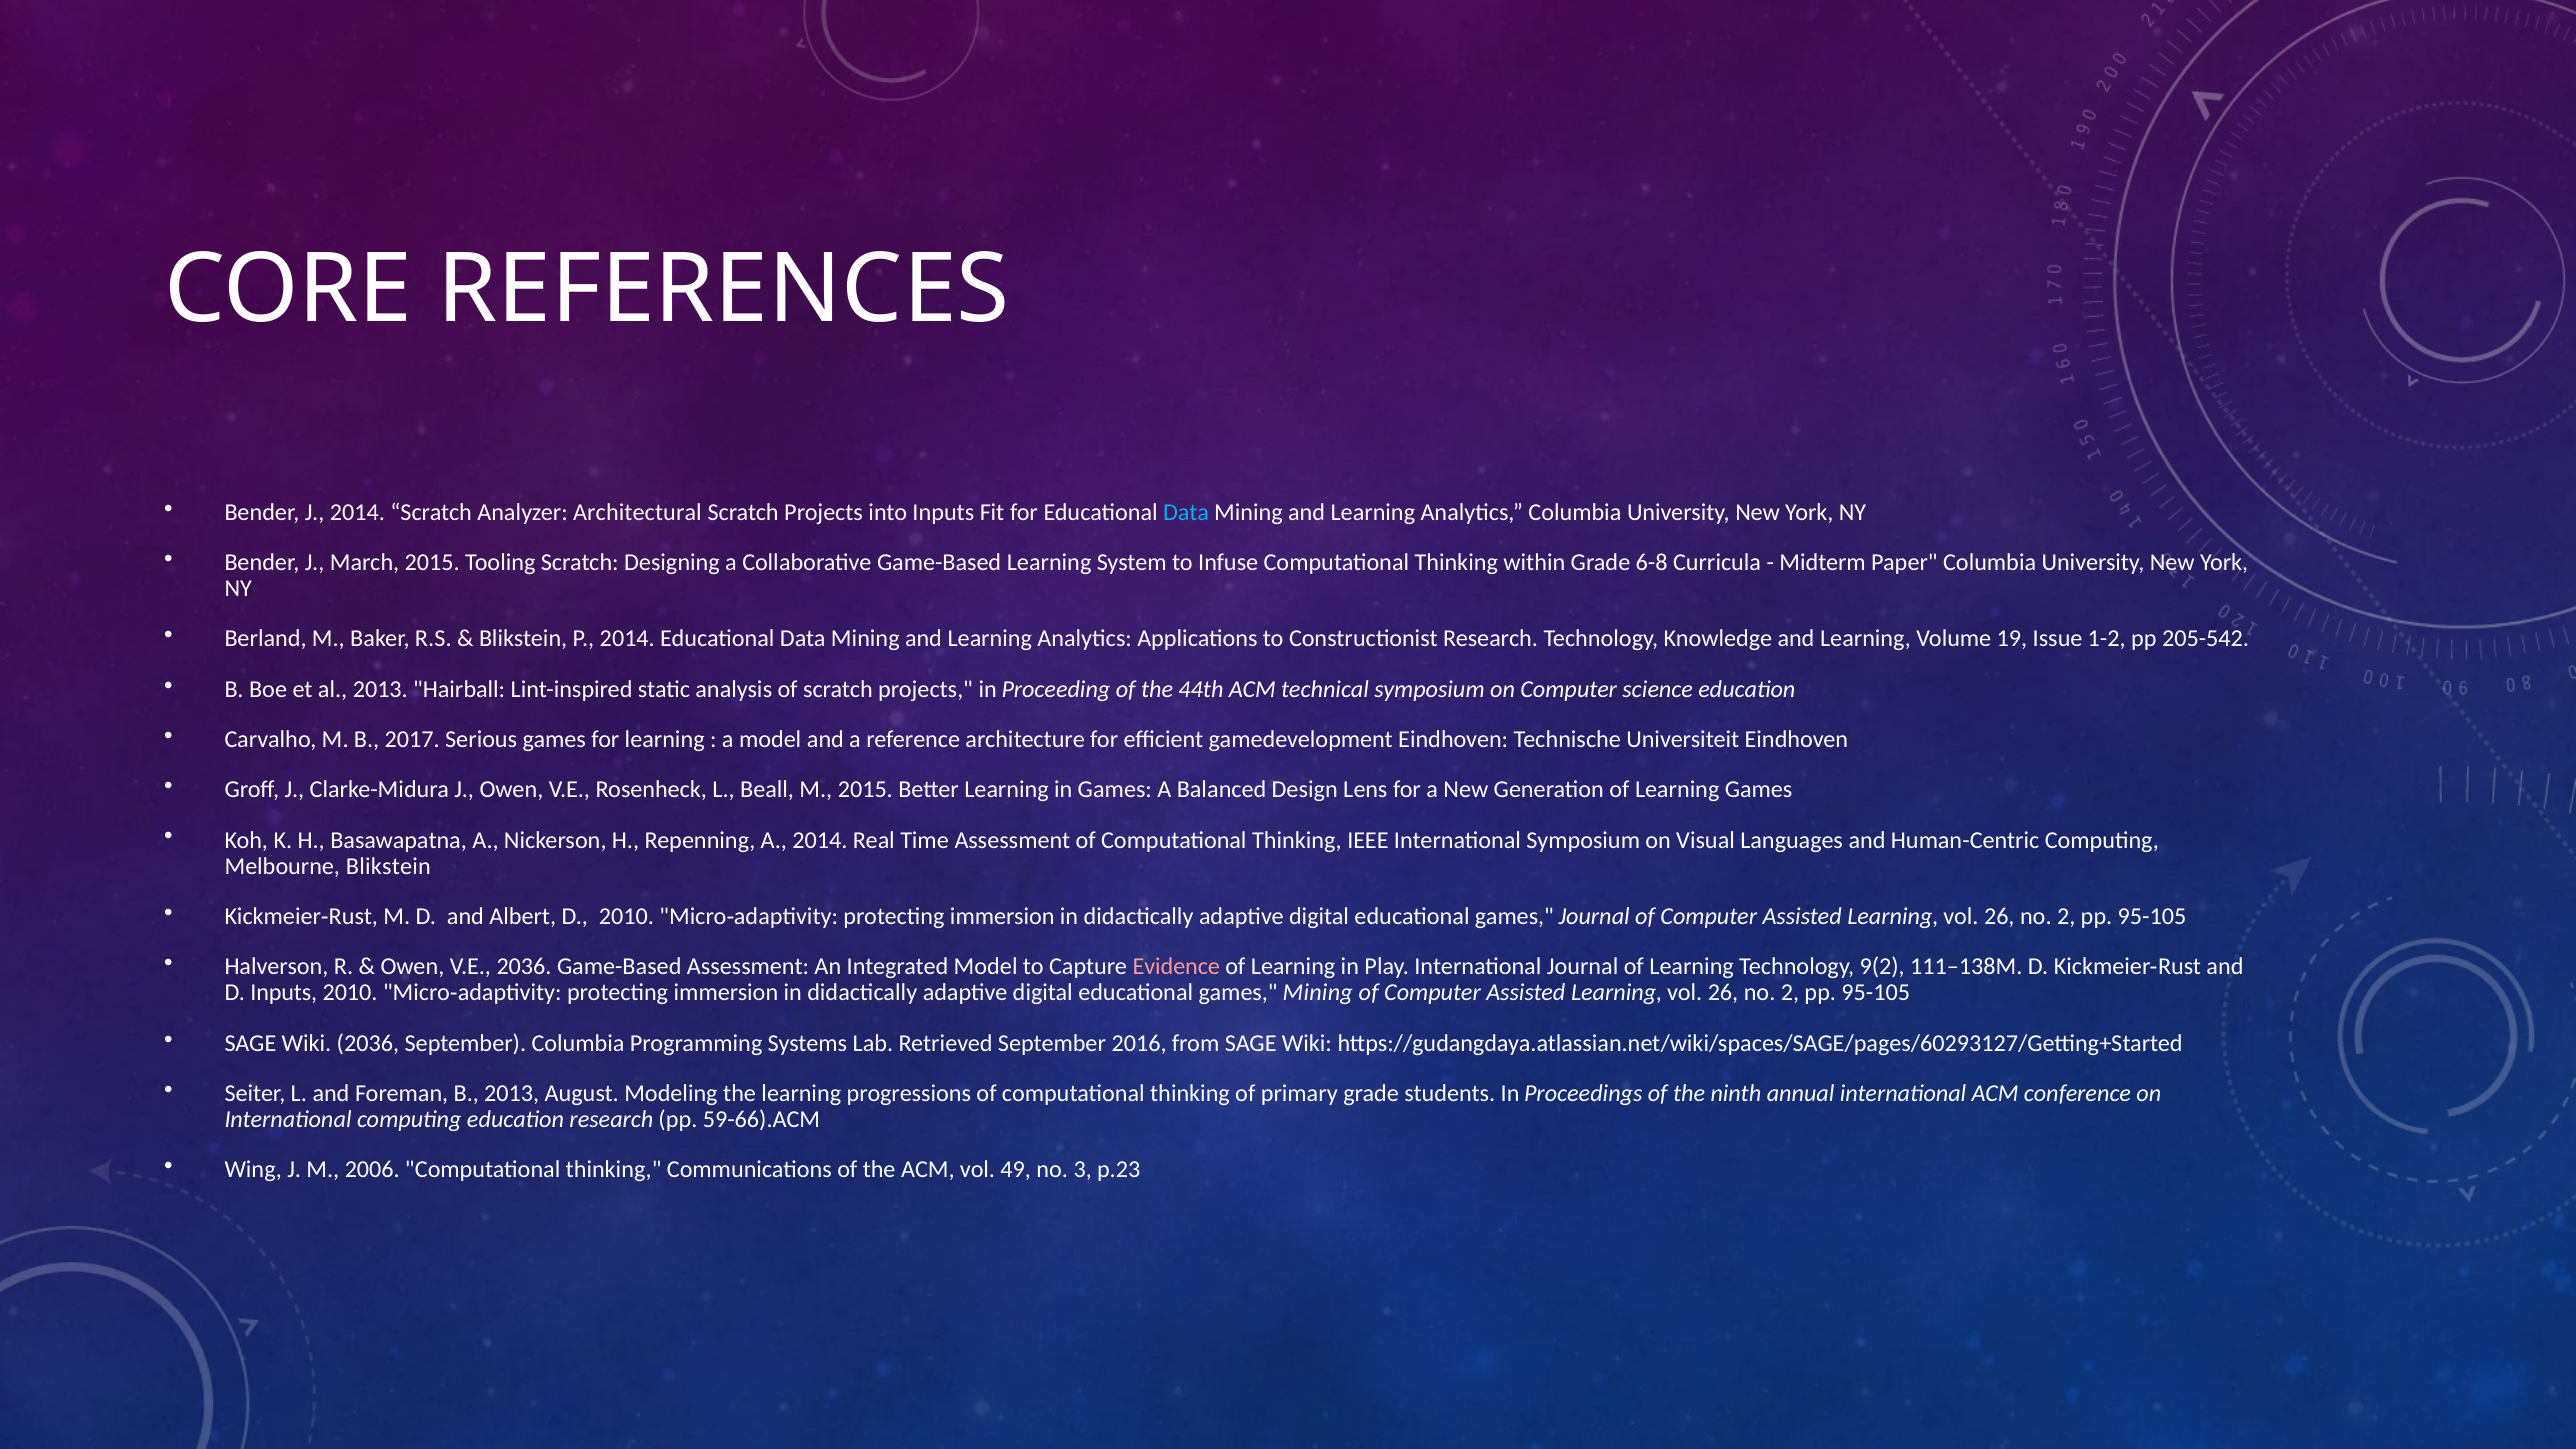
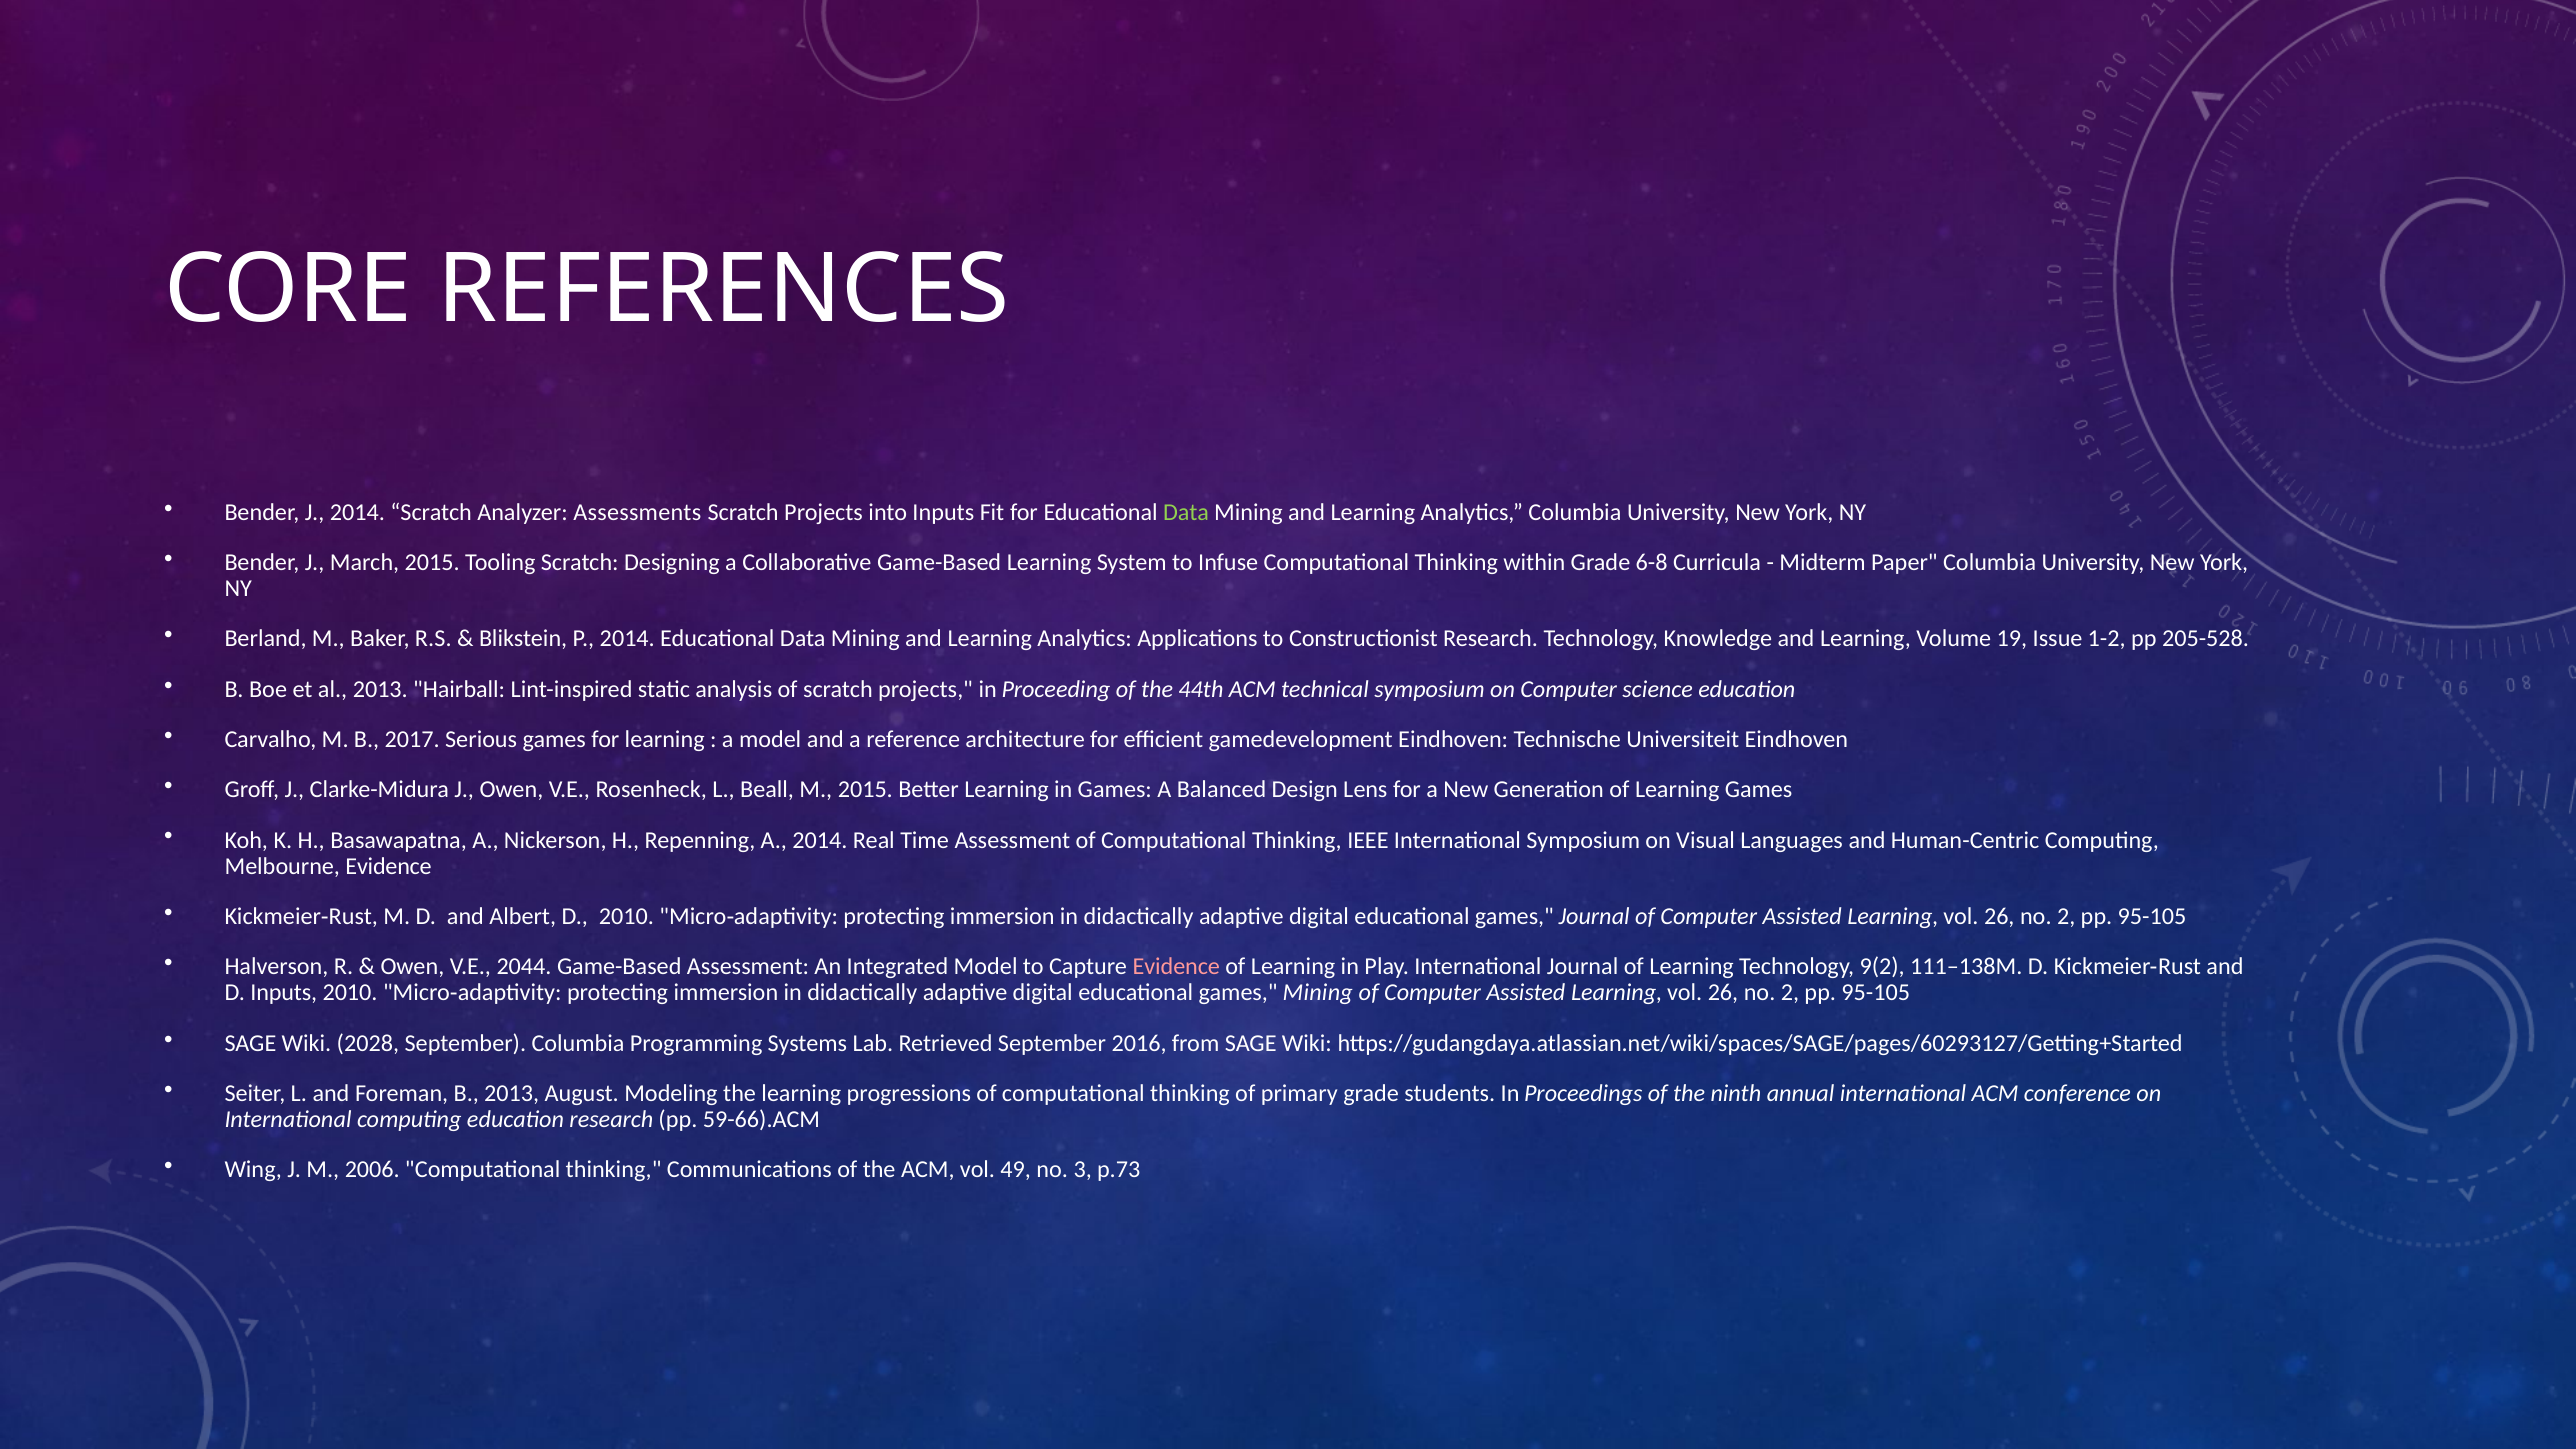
Architectural: Architectural -> Assessments
Data at (1186, 512) colour: light blue -> light green
205-542: 205-542 -> 205-528
Melbourne Blikstein: Blikstein -> Evidence
V.E 2036: 2036 -> 2044
Wiki 2036: 2036 -> 2028
p.23: p.23 -> p.73
